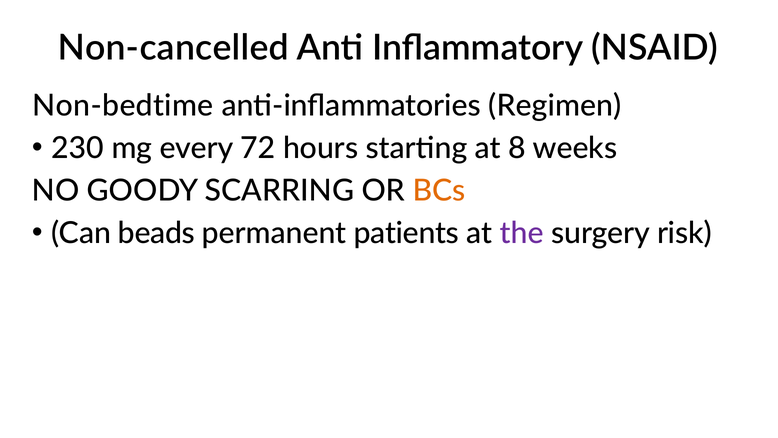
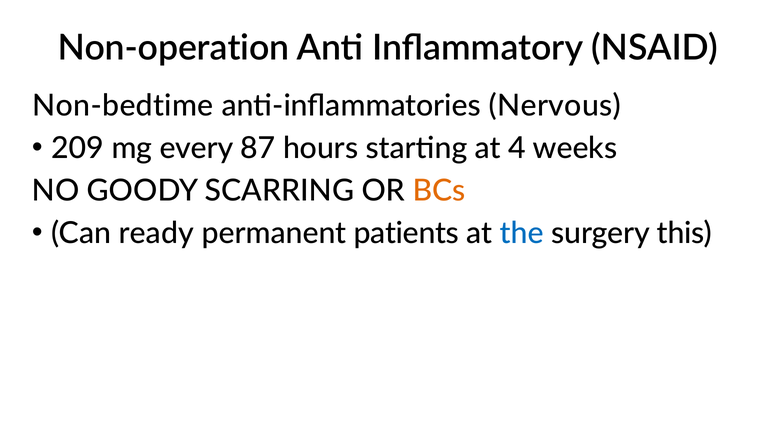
Non-cancelled: Non-cancelled -> Non-operation
Regimen: Regimen -> Nervous
230: 230 -> 209
72: 72 -> 87
8: 8 -> 4
beads: beads -> ready
the colour: purple -> blue
risk: risk -> this
